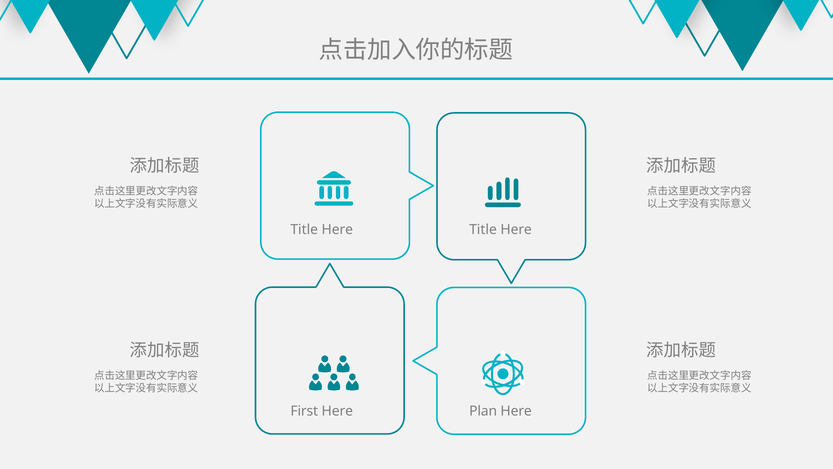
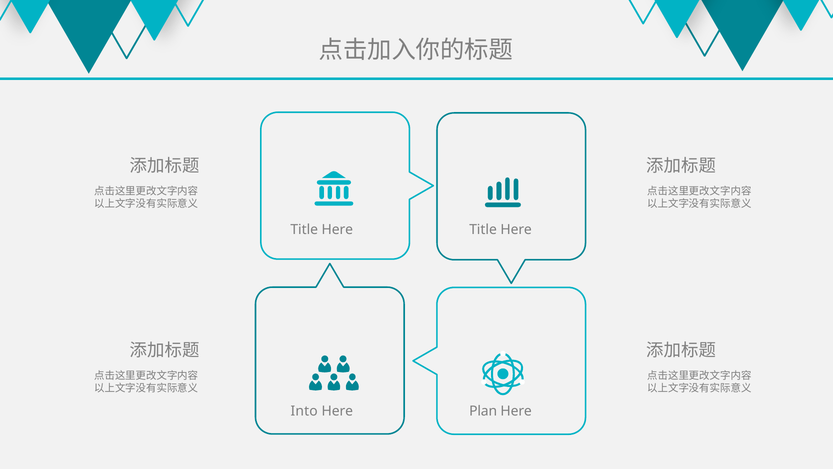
First: First -> Into
